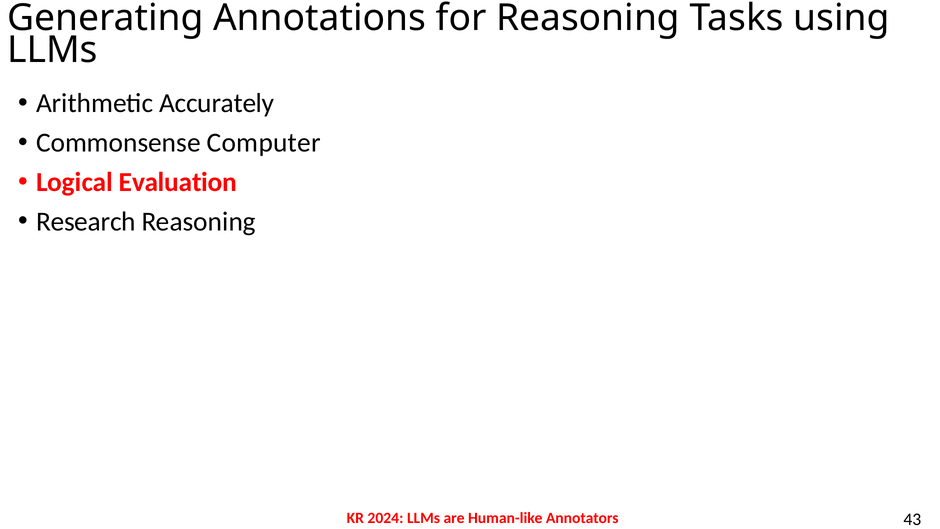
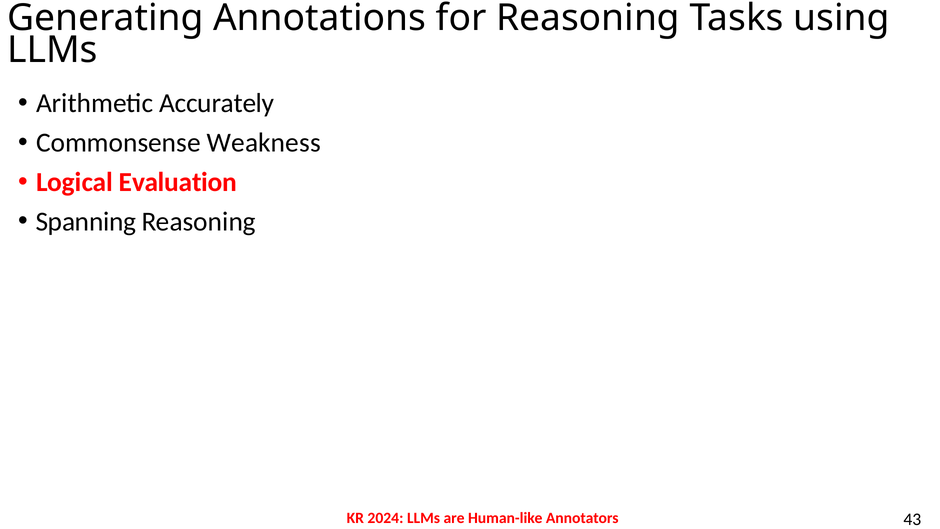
Computer: Computer -> Weakness
Research: Research -> Spanning
